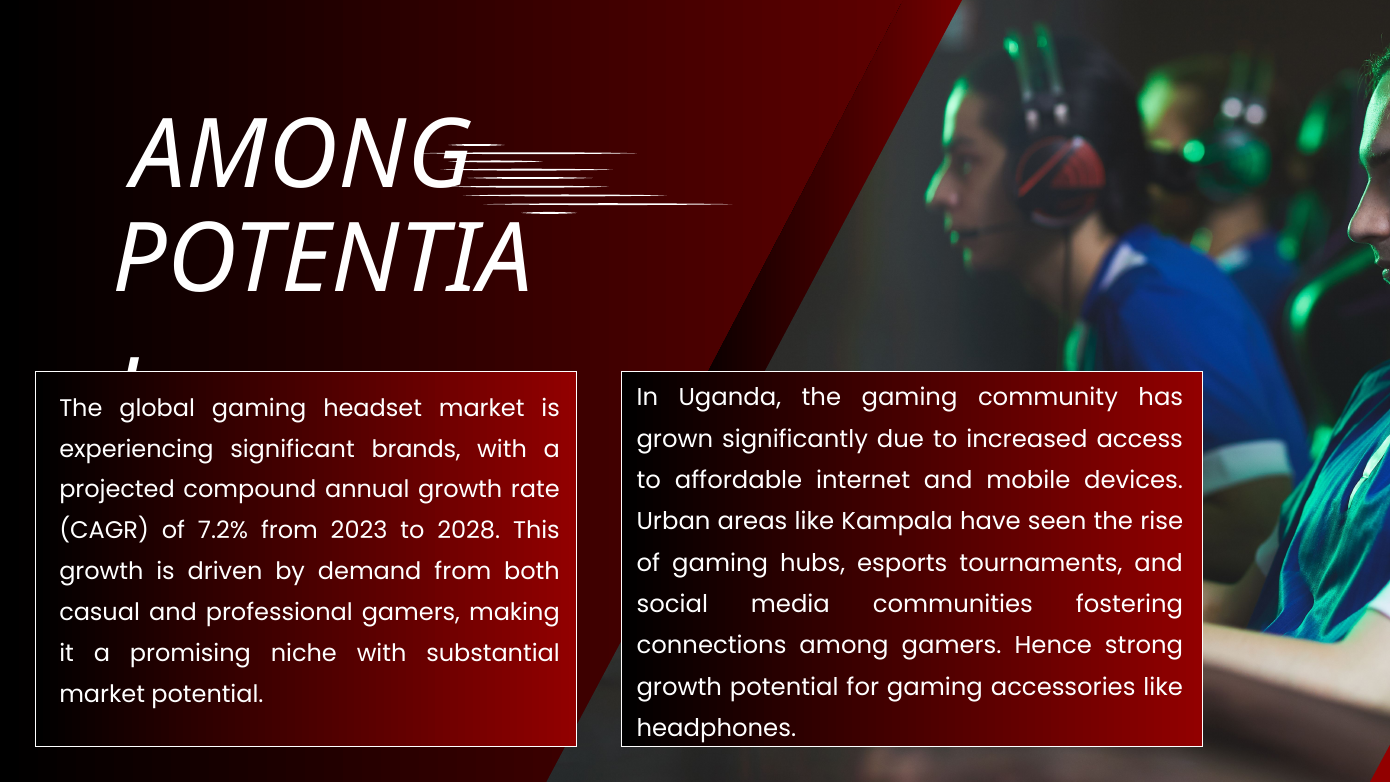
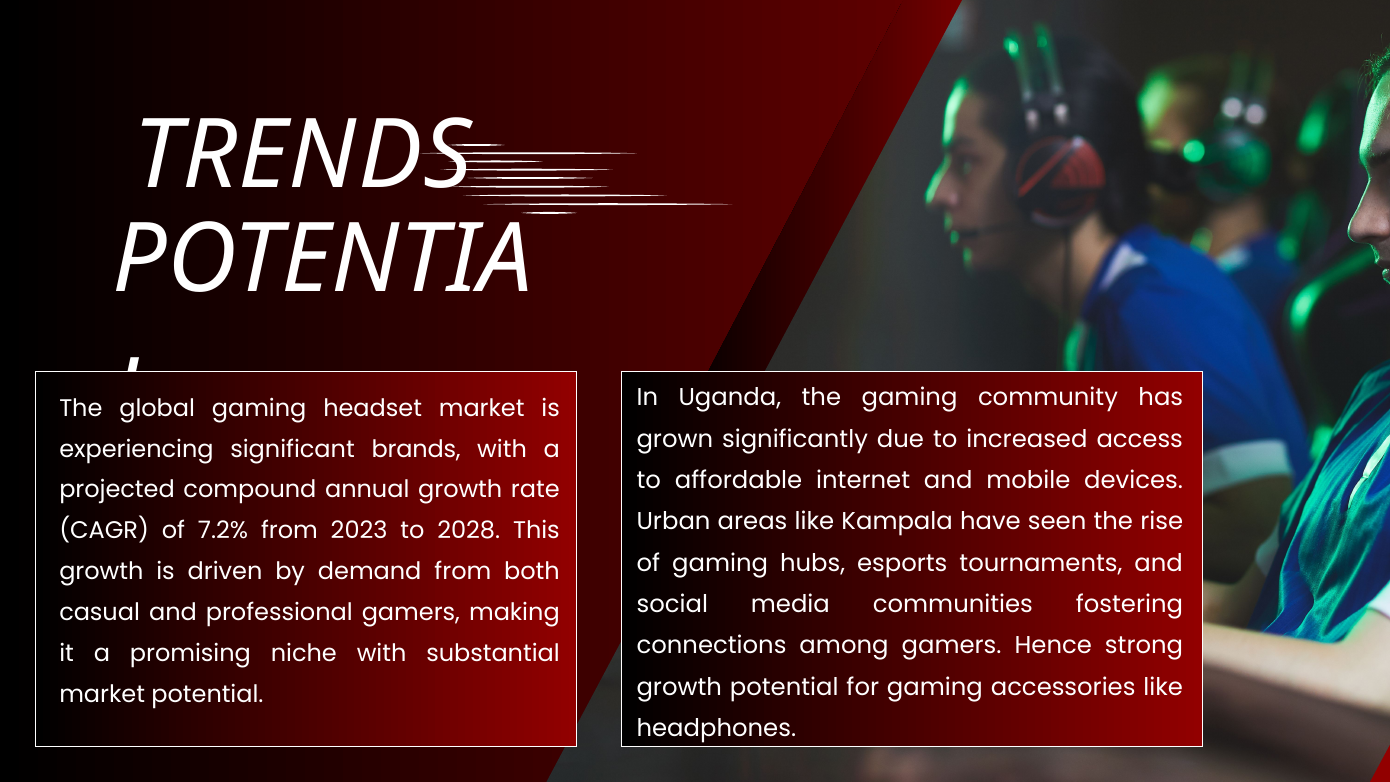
AMONG at (303, 155): AMONG -> TRENDS
